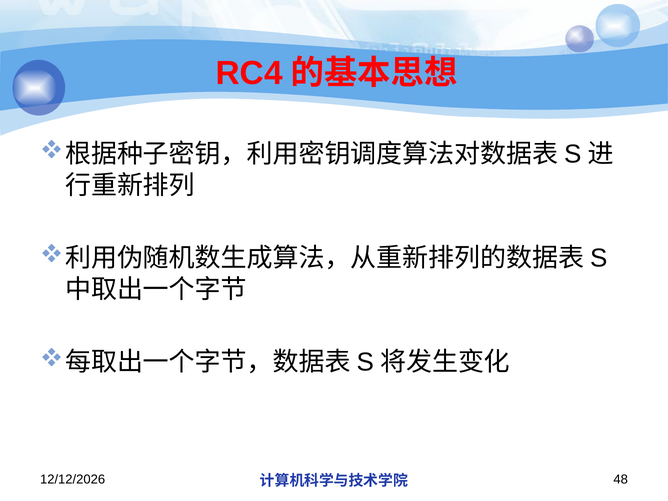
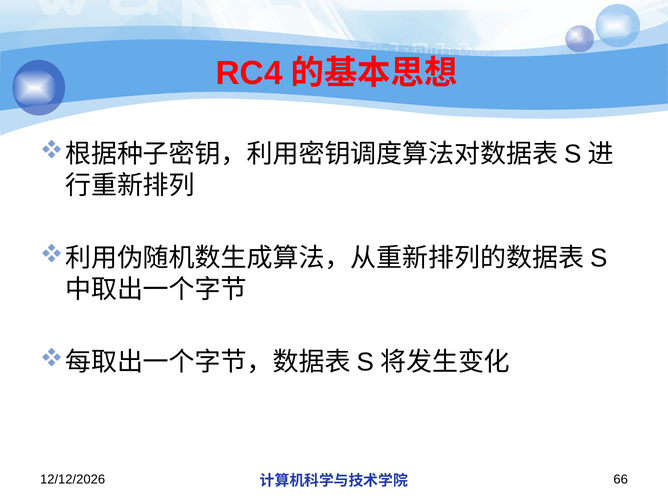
48: 48 -> 66
